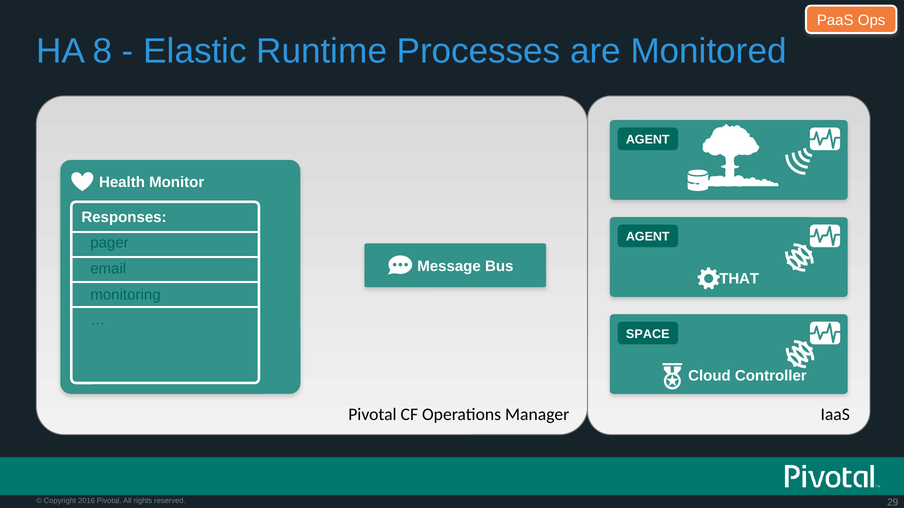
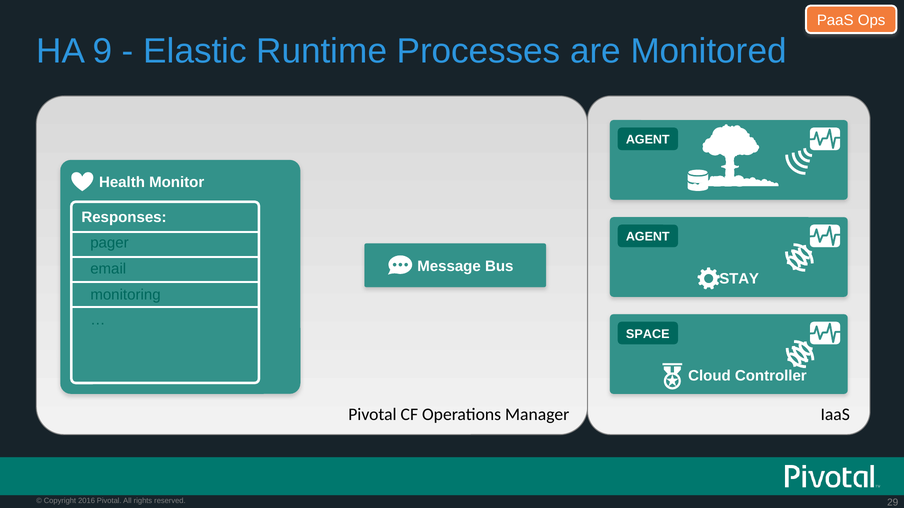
8: 8 -> 9
THAT: THAT -> STAY
